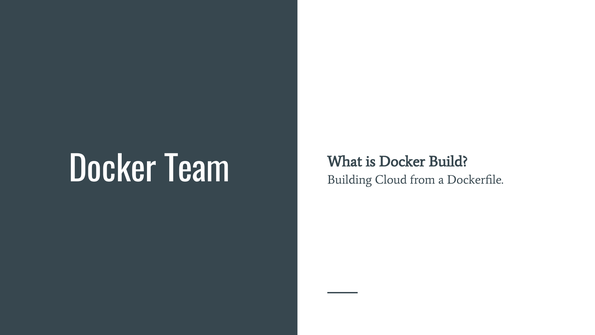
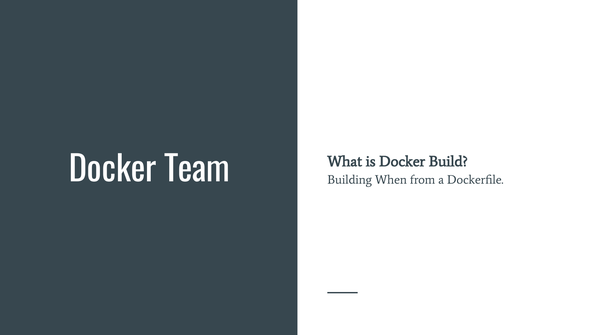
Cloud: Cloud -> When
